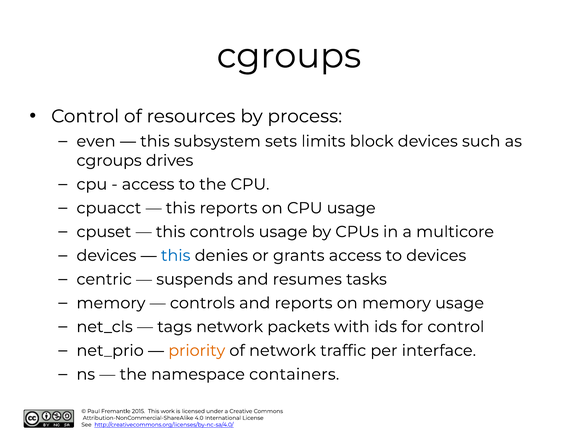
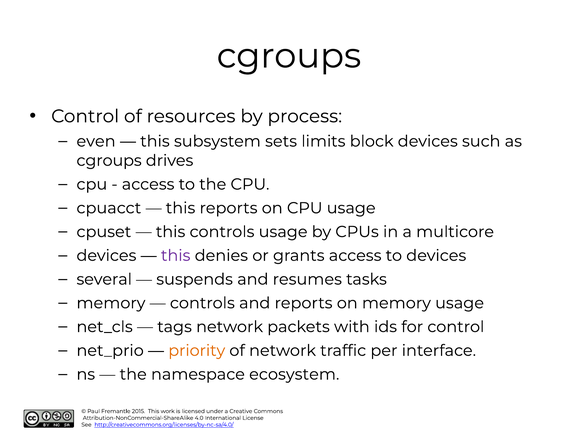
this at (176, 256) colour: blue -> purple
centric: centric -> several
containers: containers -> ecosystem
